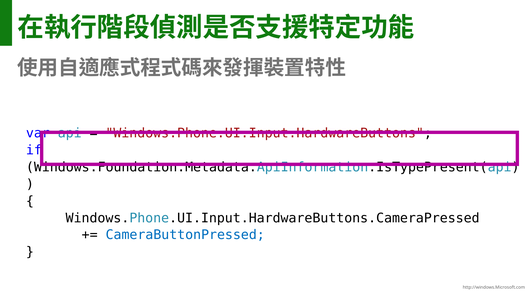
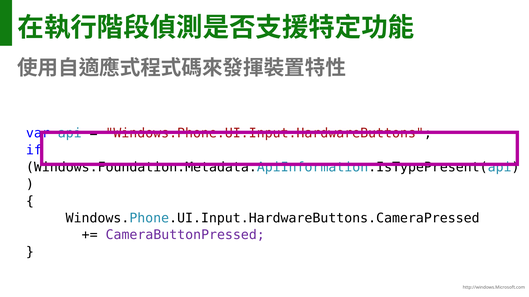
CameraButtonPressed colour: blue -> purple
